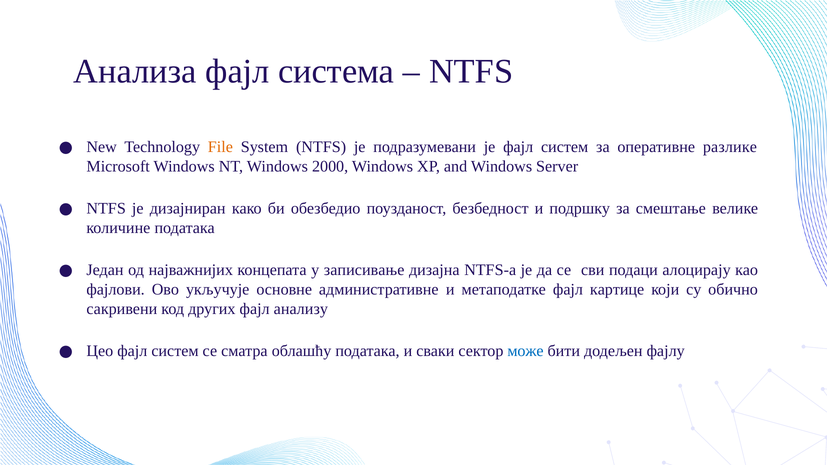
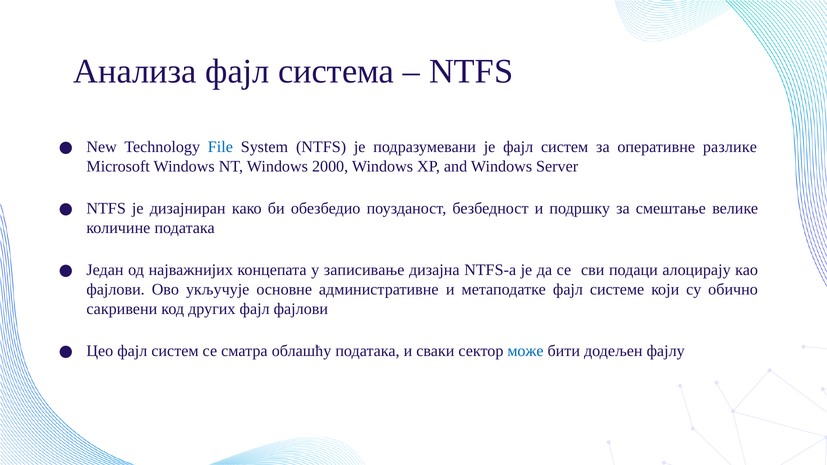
File colour: orange -> blue
картице: картице -> системе
фајл анализу: анализу -> фајлови
